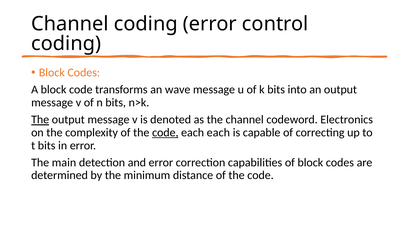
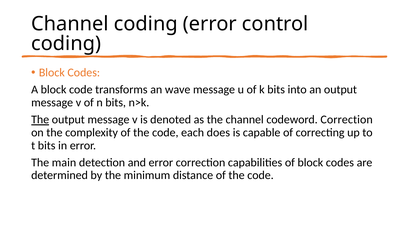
codeword Electronics: Electronics -> Correction
code at (165, 133) underline: present -> none
each each: each -> does
